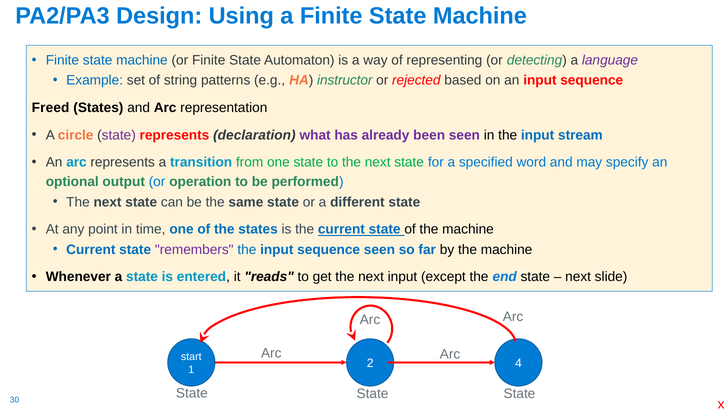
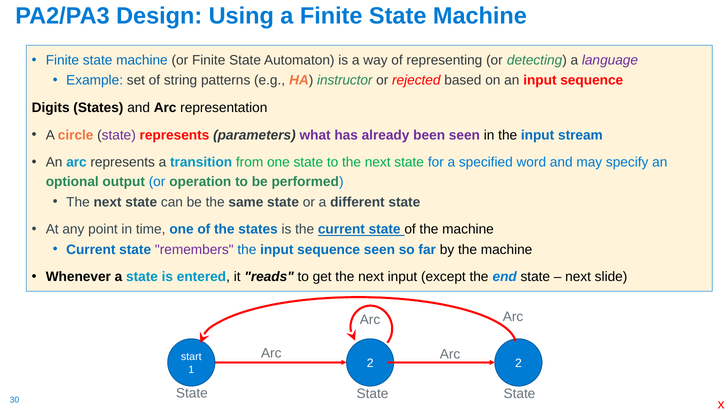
Freed: Freed -> Digits
declaration: declaration -> parameters
2 4: 4 -> 2
